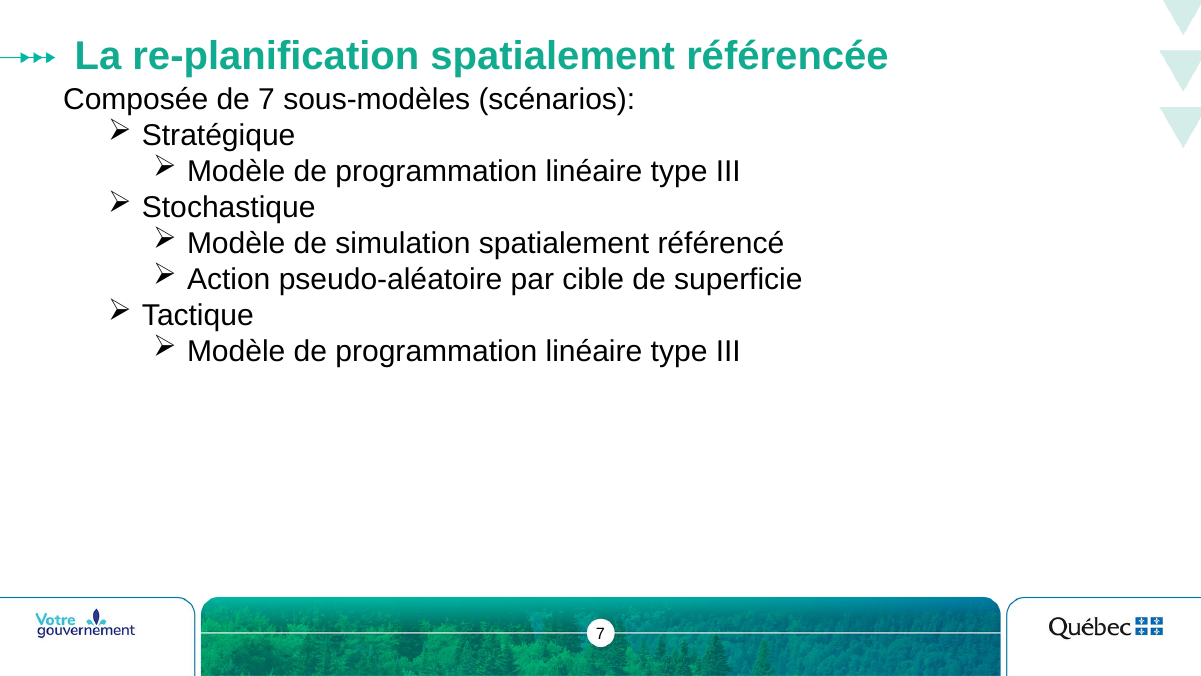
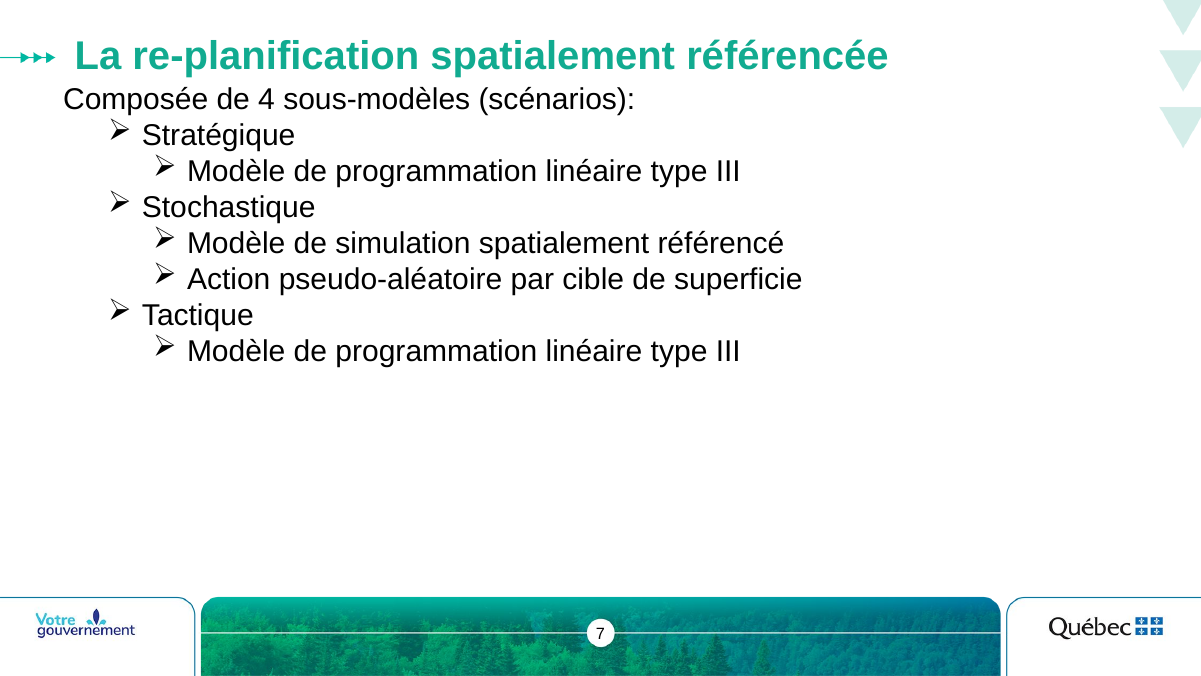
de 7: 7 -> 4
